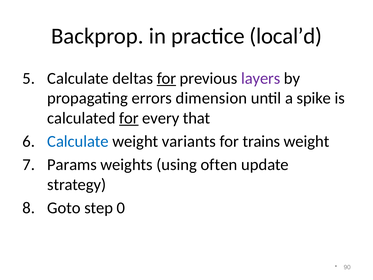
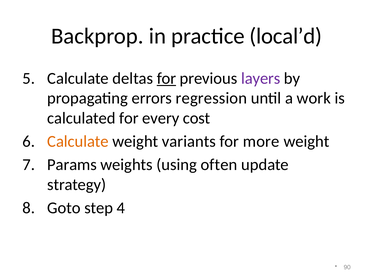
dimension: dimension -> regression
spike: spike -> work
for at (129, 118) underline: present -> none
that: that -> cost
Calculate at (78, 141) colour: blue -> orange
trains: trains -> more
0: 0 -> 4
